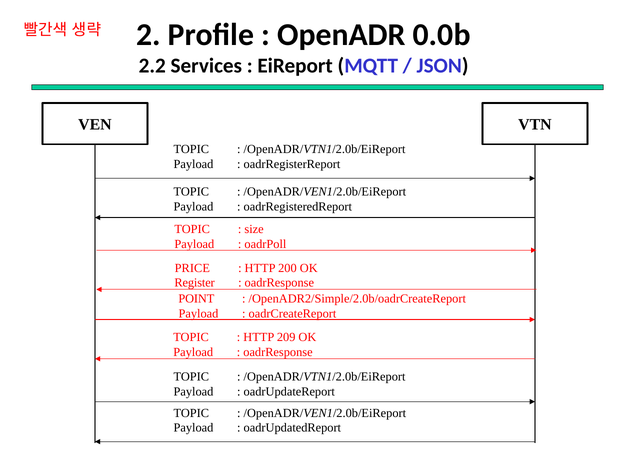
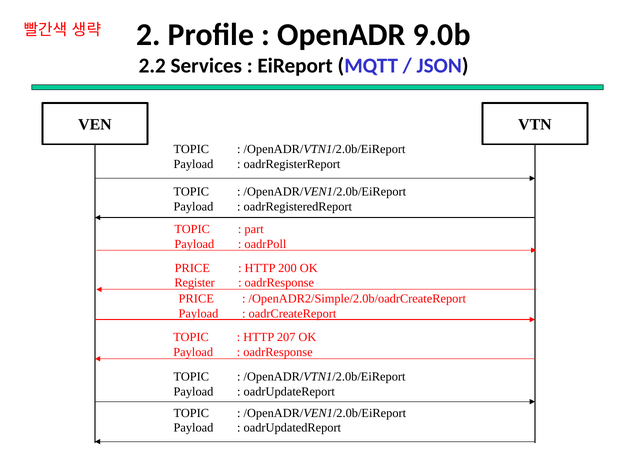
0.0b: 0.0b -> 9.0b
size: size -> part
POINT at (196, 299): POINT -> PRICE
209: 209 -> 207
